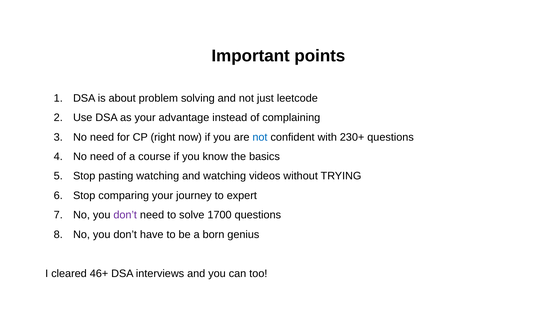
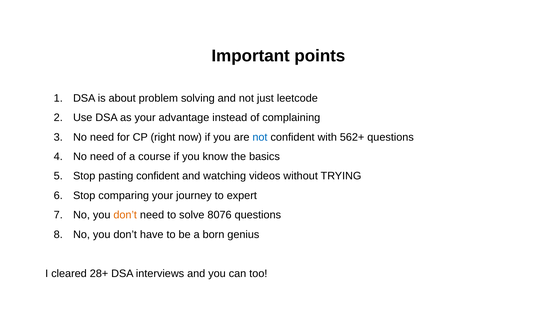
230+: 230+ -> 562+
pasting watching: watching -> confident
don’t at (125, 215) colour: purple -> orange
1700: 1700 -> 8076
46+: 46+ -> 28+
